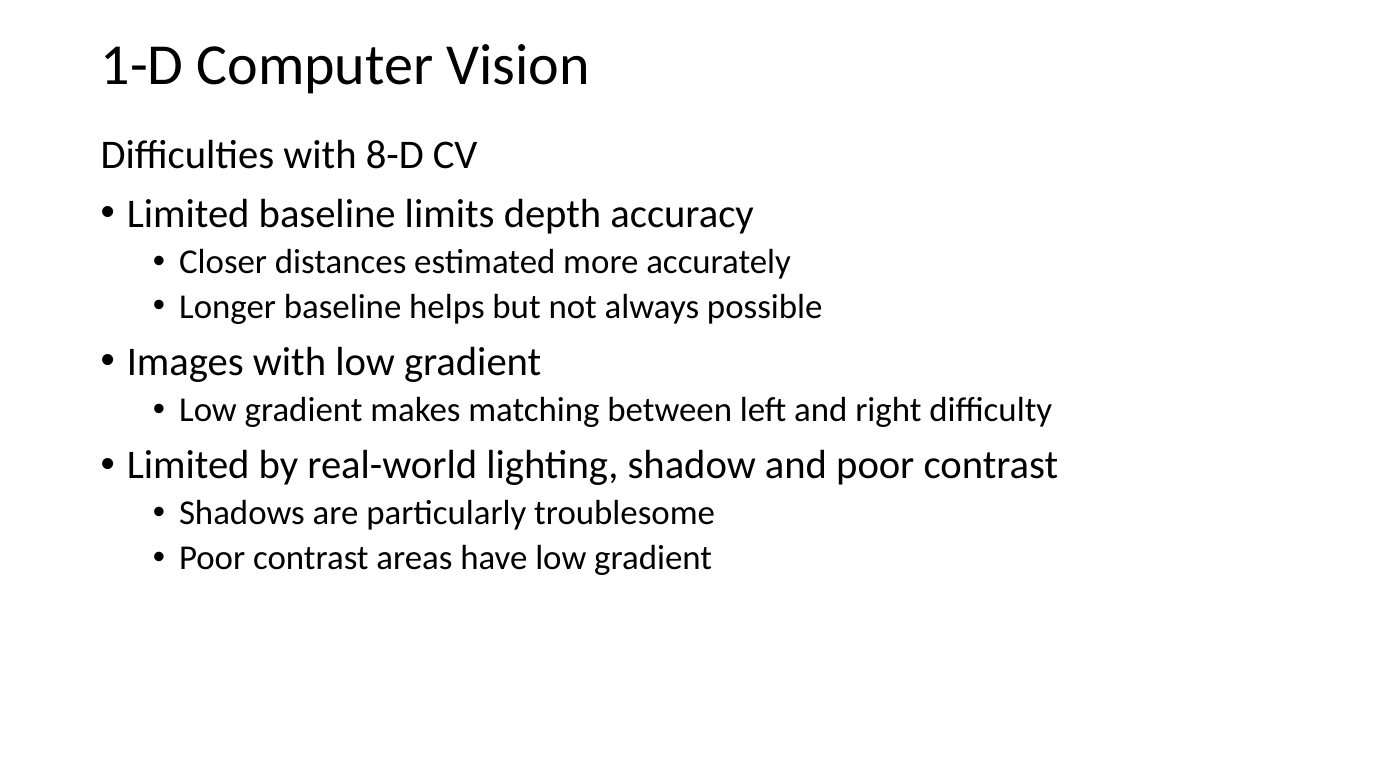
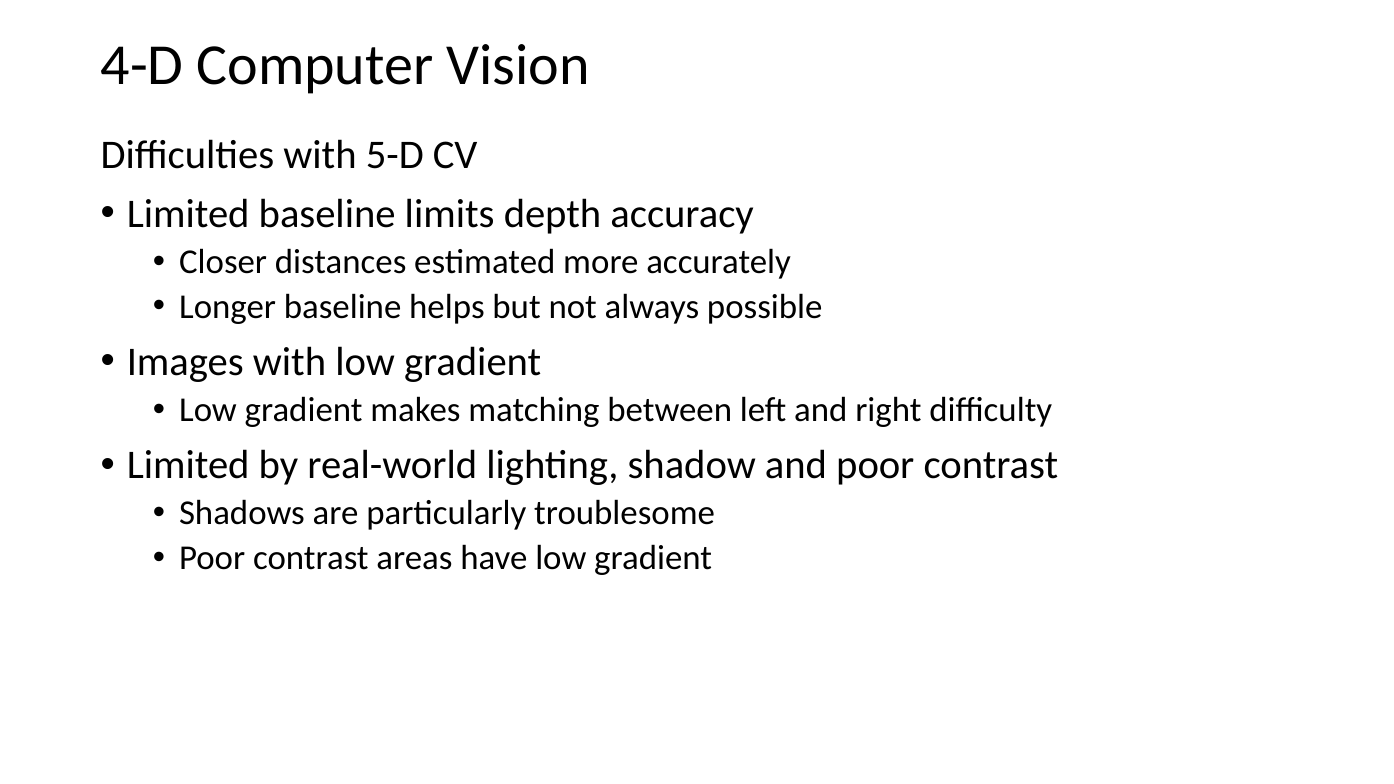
1-D: 1-D -> 4-D
8-D: 8-D -> 5-D
